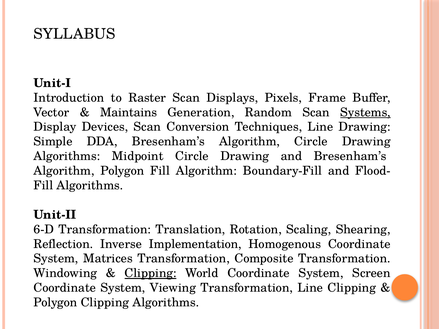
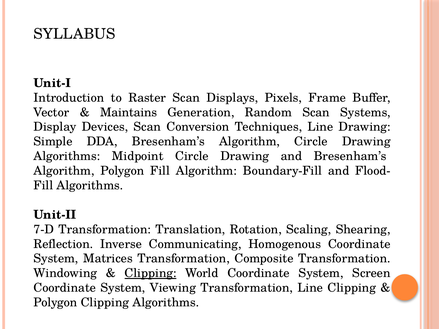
Systems underline: present -> none
6-D: 6-D -> 7-D
Implementation: Implementation -> Communicating
